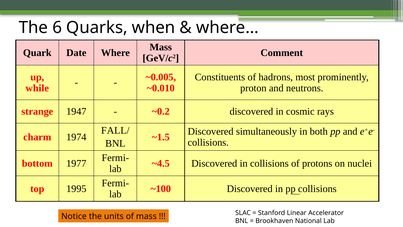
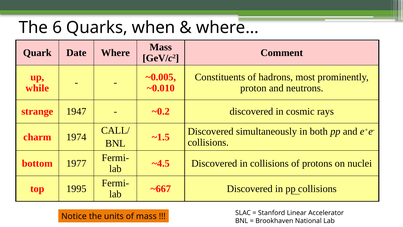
FALL/: FALL/ -> CALL/
~100: ~100 -> ~667
